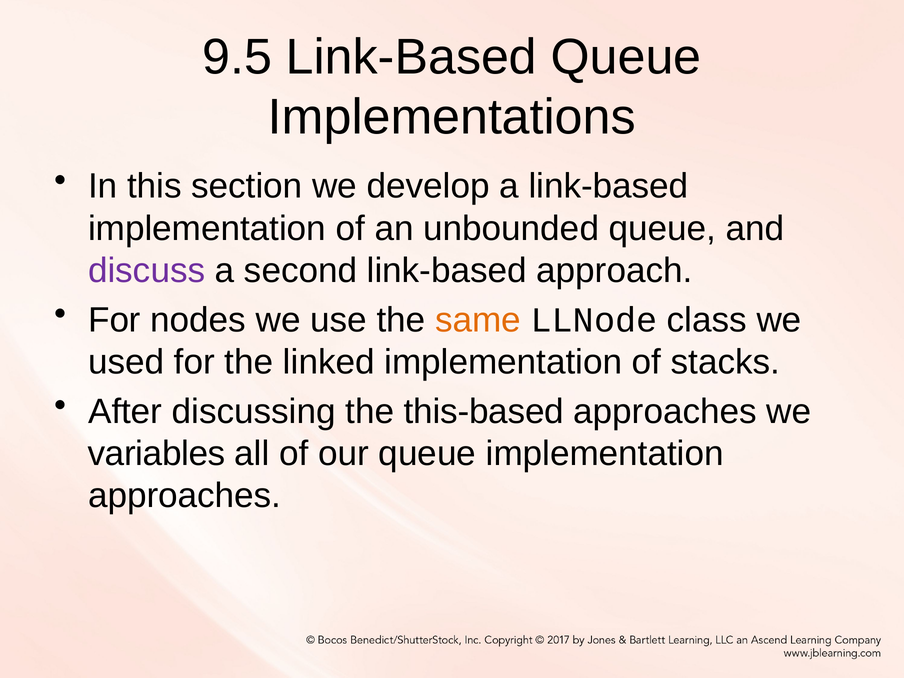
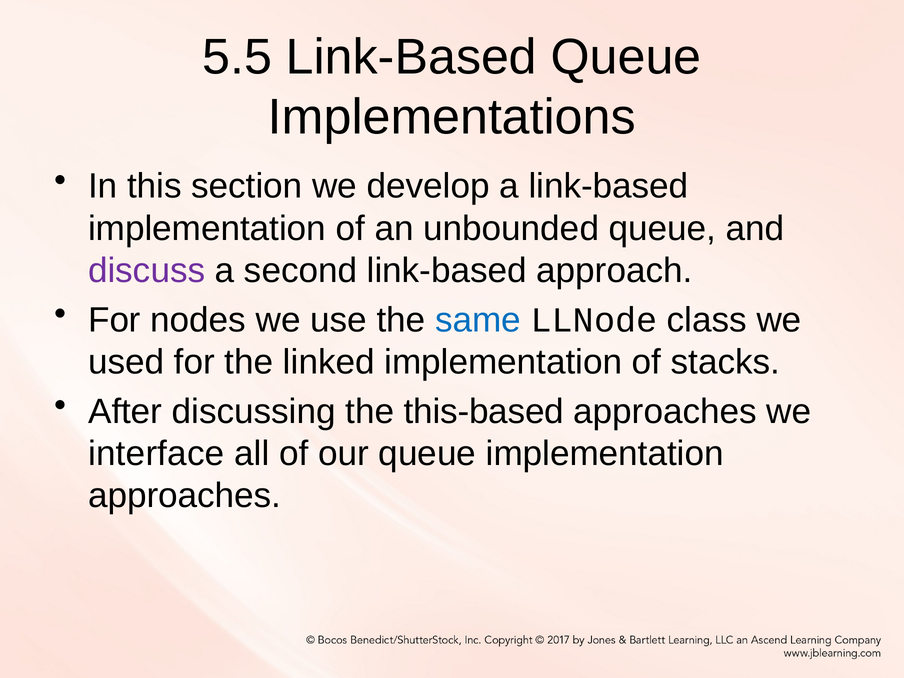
9.5: 9.5 -> 5.5
same colour: orange -> blue
variables: variables -> interface
